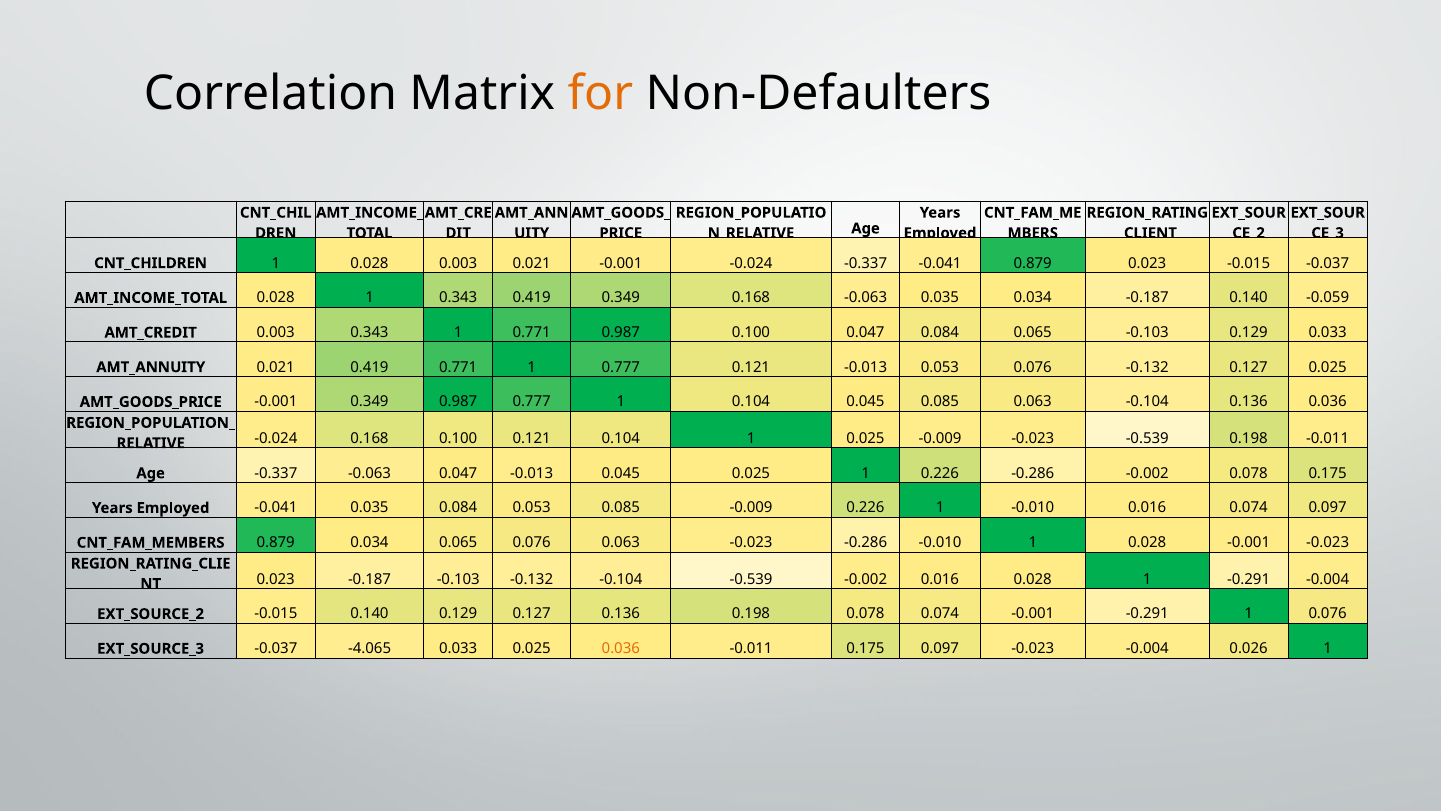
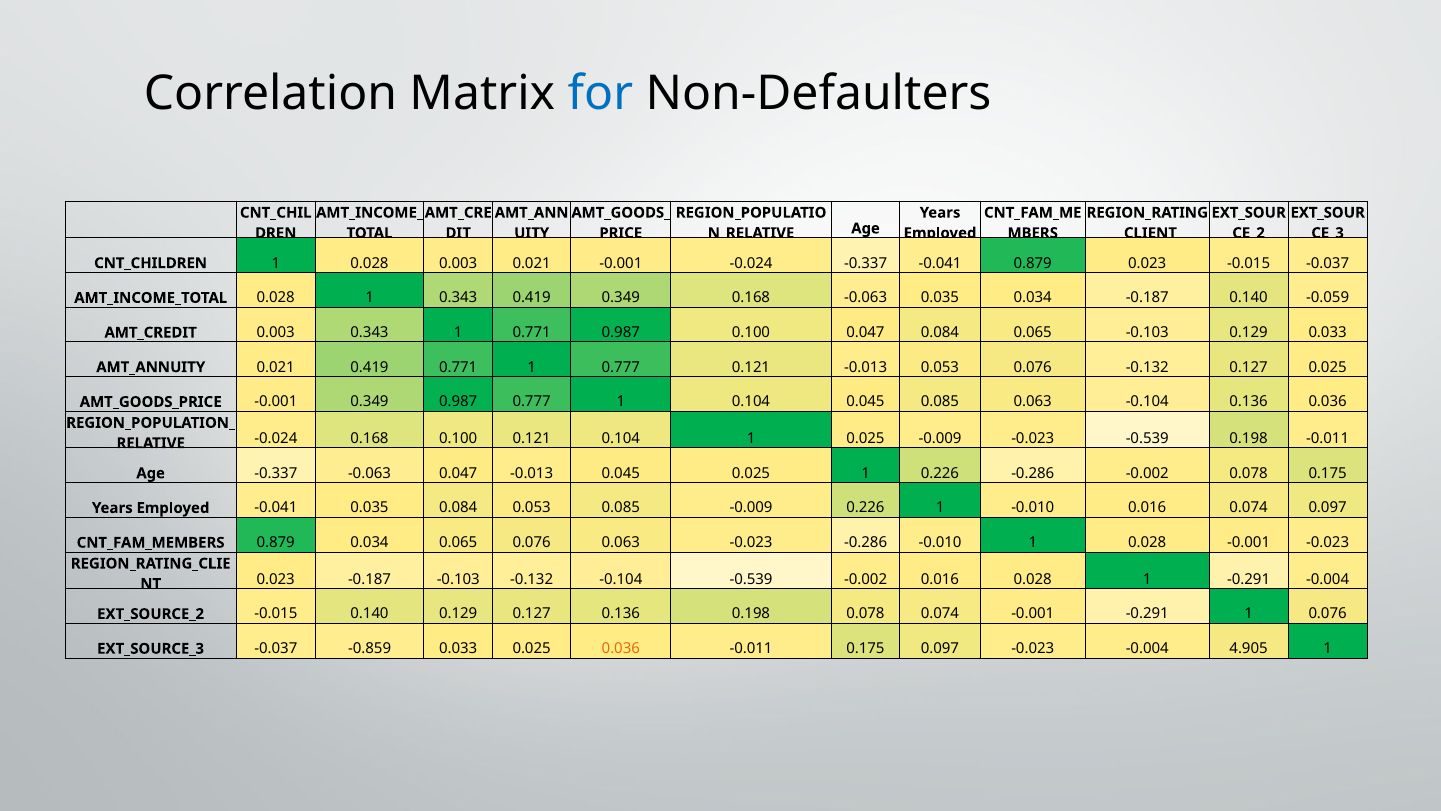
for colour: orange -> blue
-4.065: -4.065 -> -0.859
0.026: 0.026 -> 4.905
